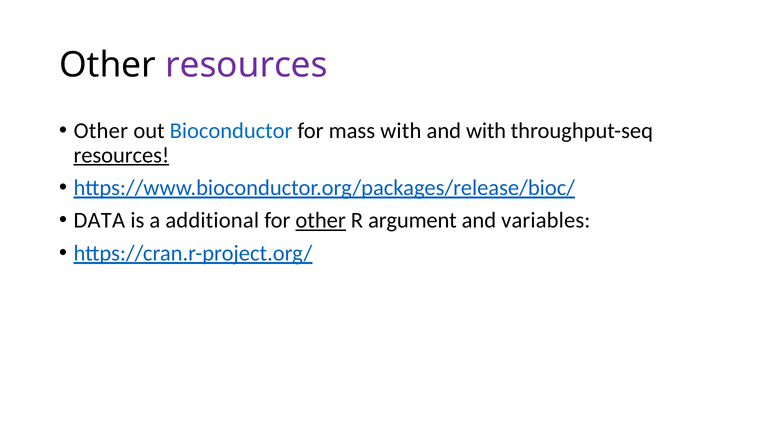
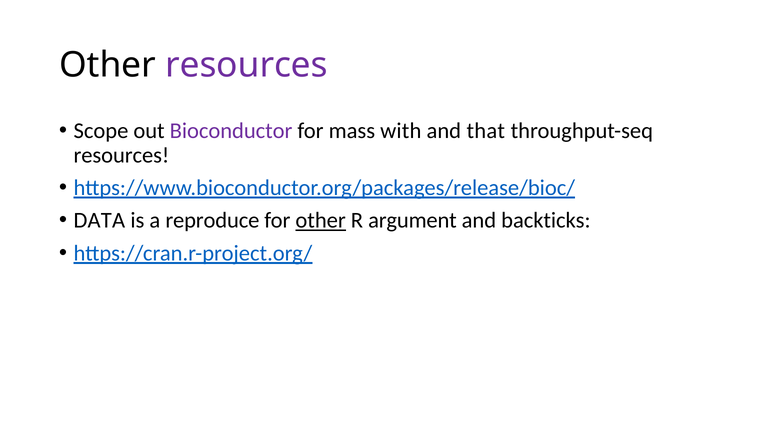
Other at (101, 131): Other -> Scope
Bioconductor colour: blue -> purple
and with: with -> that
resources at (121, 155) underline: present -> none
additional: additional -> reproduce
variables: variables -> backticks
